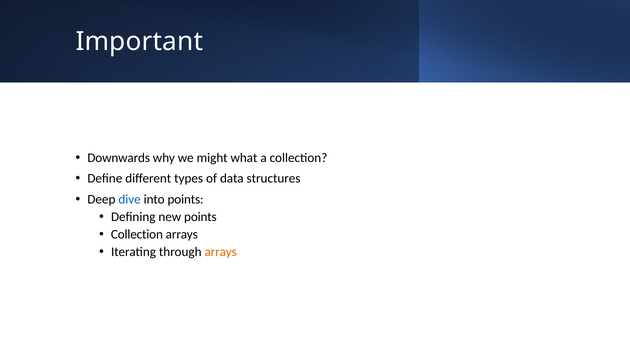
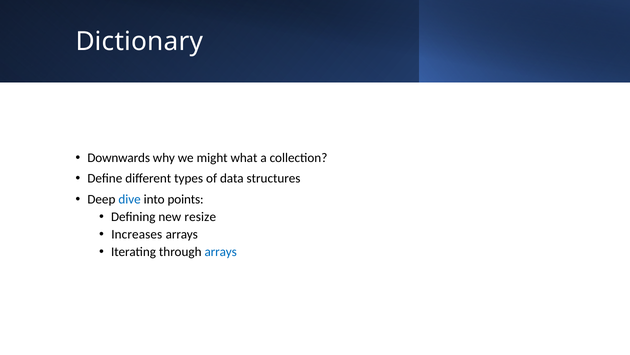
Important: Important -> Dictionary
new points: points -> resize
Collection at (137, 234): Collection -> Increases
arrays at (221, 251) colour: orange -> blue
